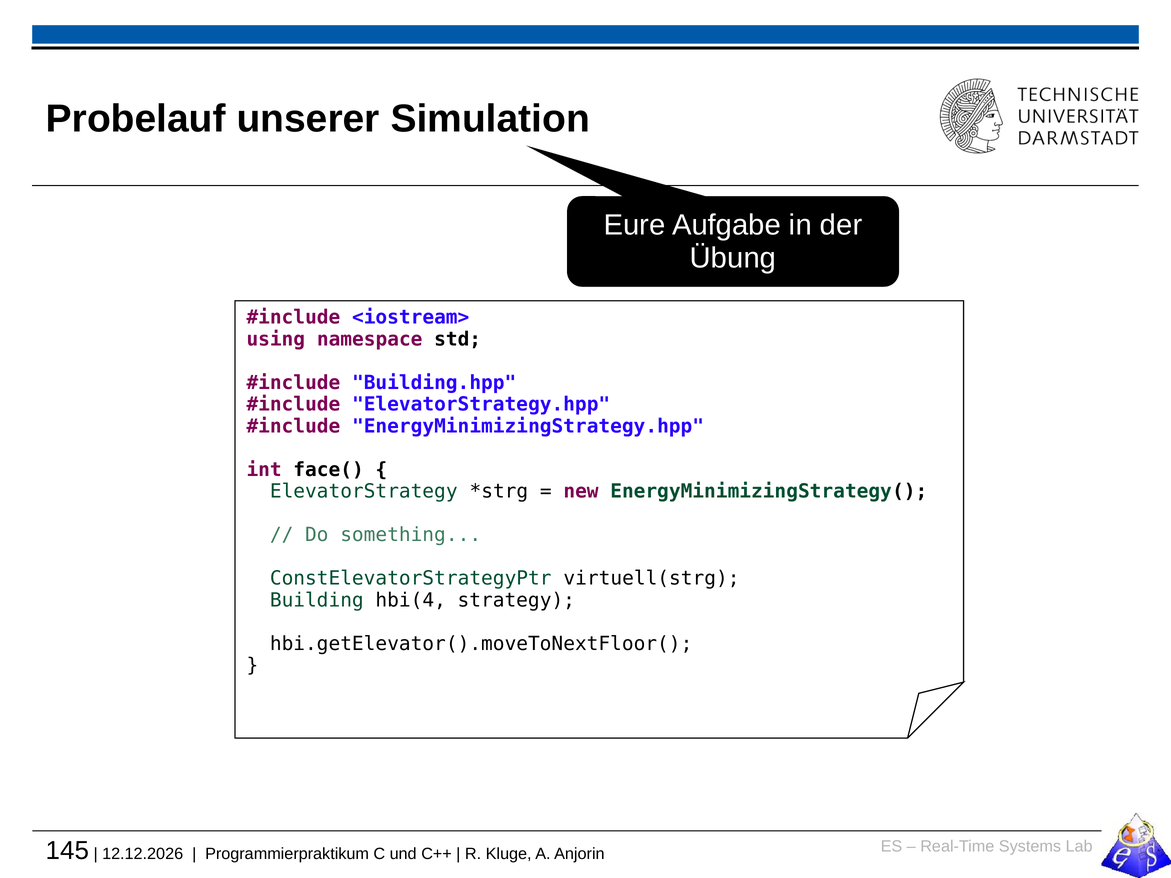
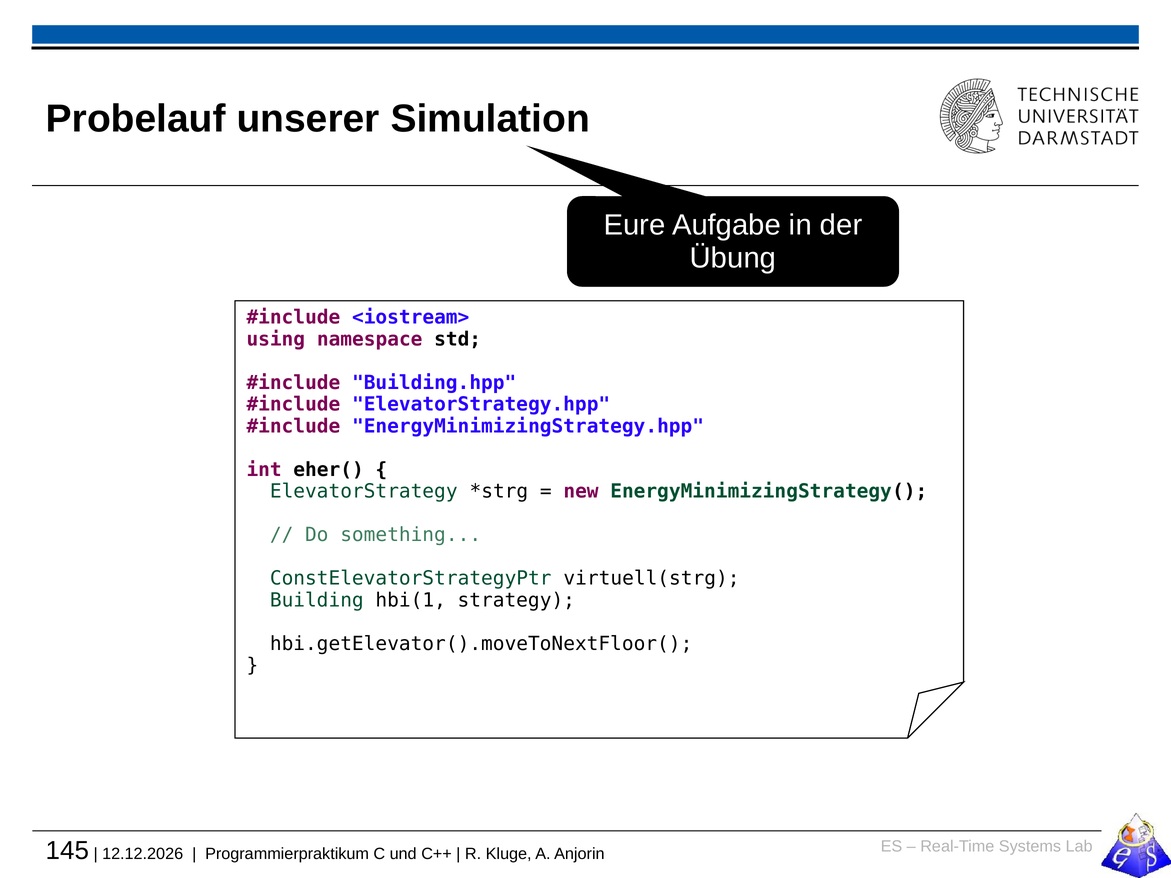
face(: face( -> eher(
hbi(4: hbi(4 -> hbi(1
